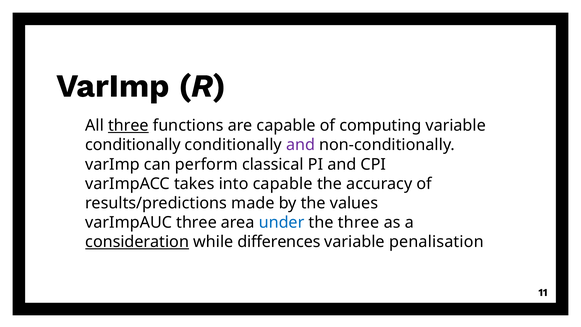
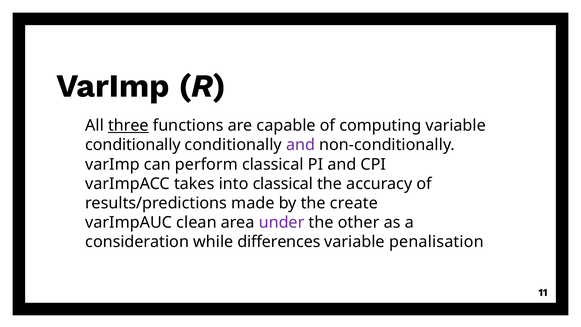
into capable: capable -> classical
values: values -> create
varImpAUC three: three -> clean
under colour: blue -> purple
the three: three -> other
consideration underline: present -> none
